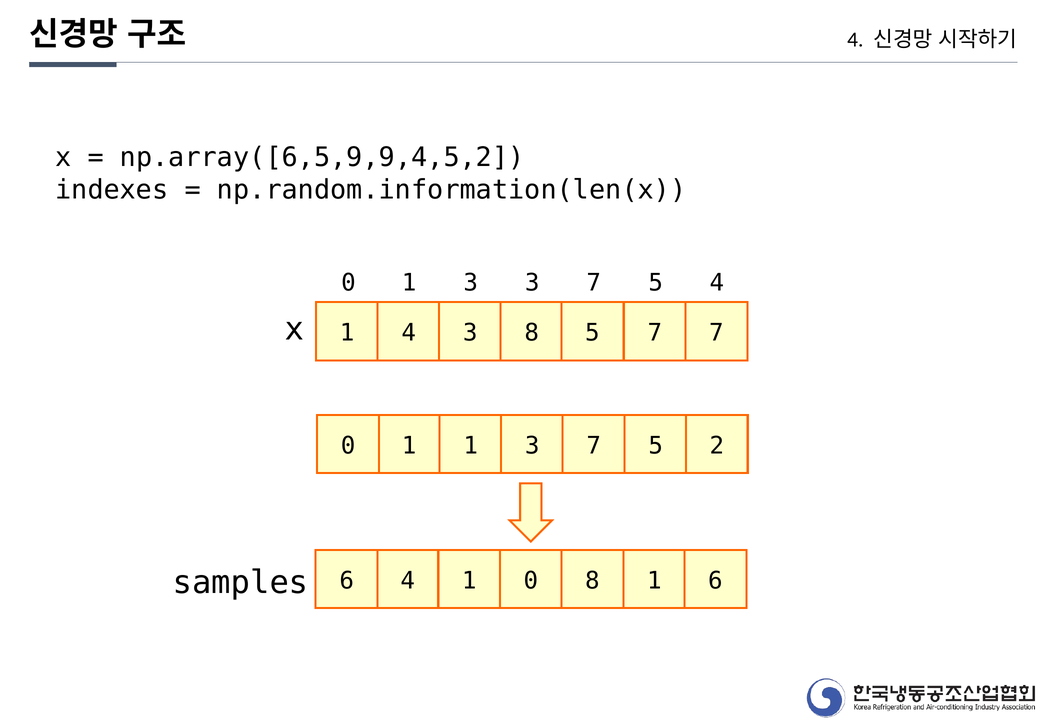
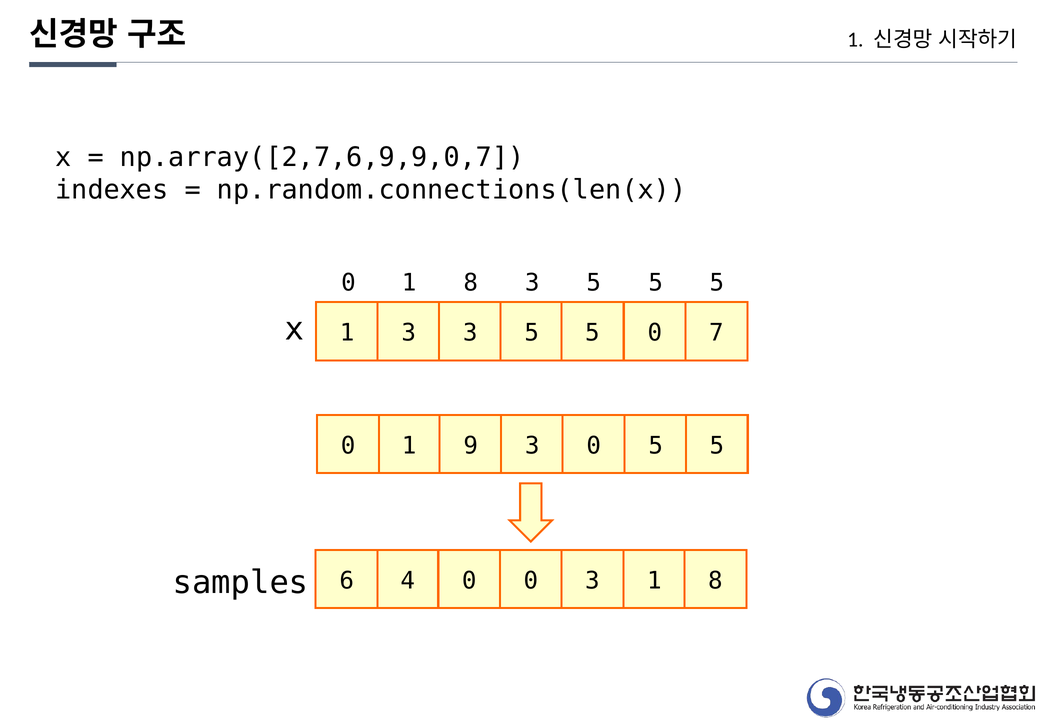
4 at (855, 40): 4 -> 1
np.array([6,5,9,9,4,5,2: np.array([6,5,9,9,4,5,2 -> np.array([2,7,6,9,9,0,7
np.random.information(len(x: np.random.information(len(x -> np.random.connections(len(x
3 at (471, 283): 3 -> 8
7 at (594, 283): 7 -> 5
4 at (717, 283): 4 -> 5
1 4: 4 -> 3
8 at (532, 333): 8 -> 5
7 at (655, 333): 7 -> 0
1 1: 1 -> 9
7 at (594, 446): 7 -> 0
2 at (717, 446): 2 -> 5
4 1: 1 -> 0
0 8: 8 -> 3
6 at (715, 581): 6 -> 8
